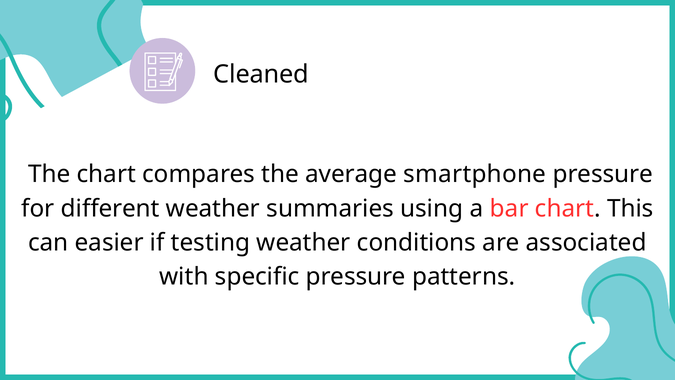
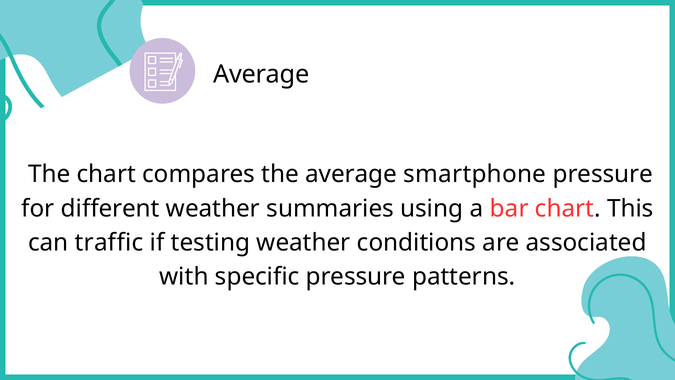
Cleaned at (261, 74): Cleaned -> Average
easier: easier -> traffic
